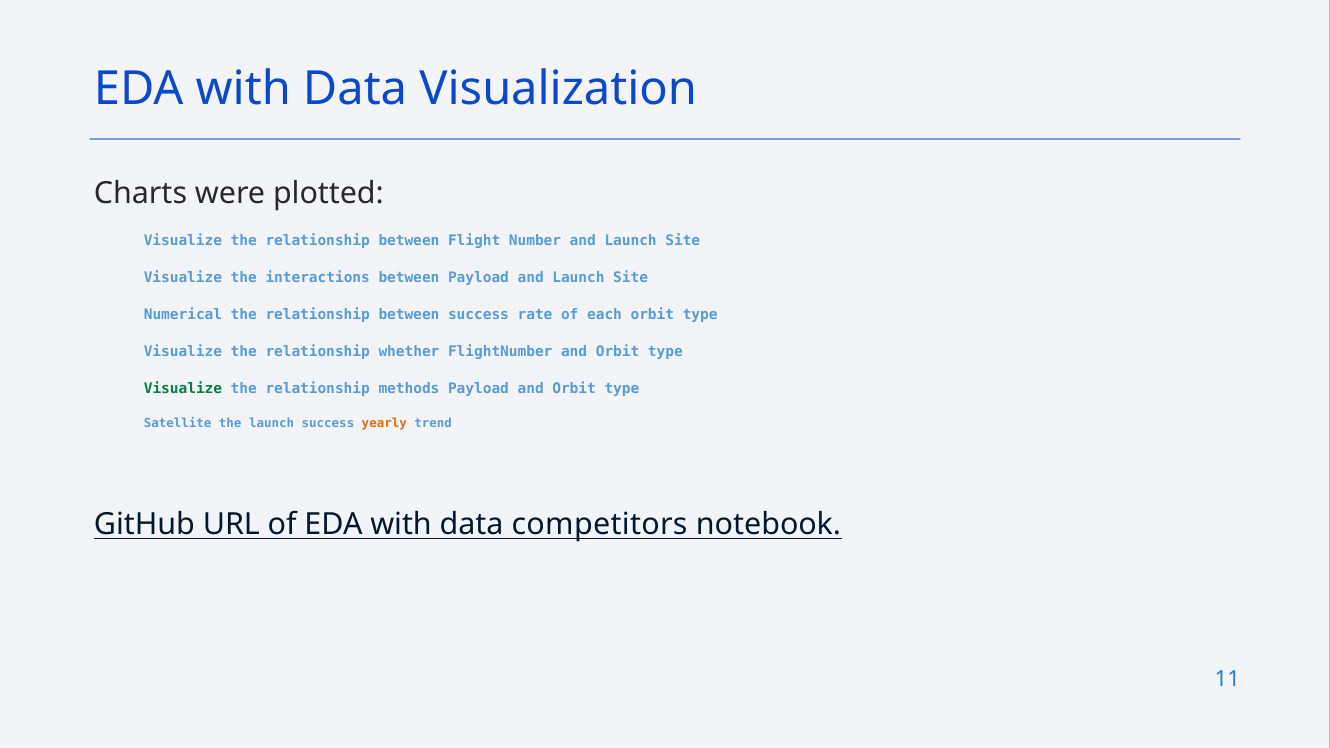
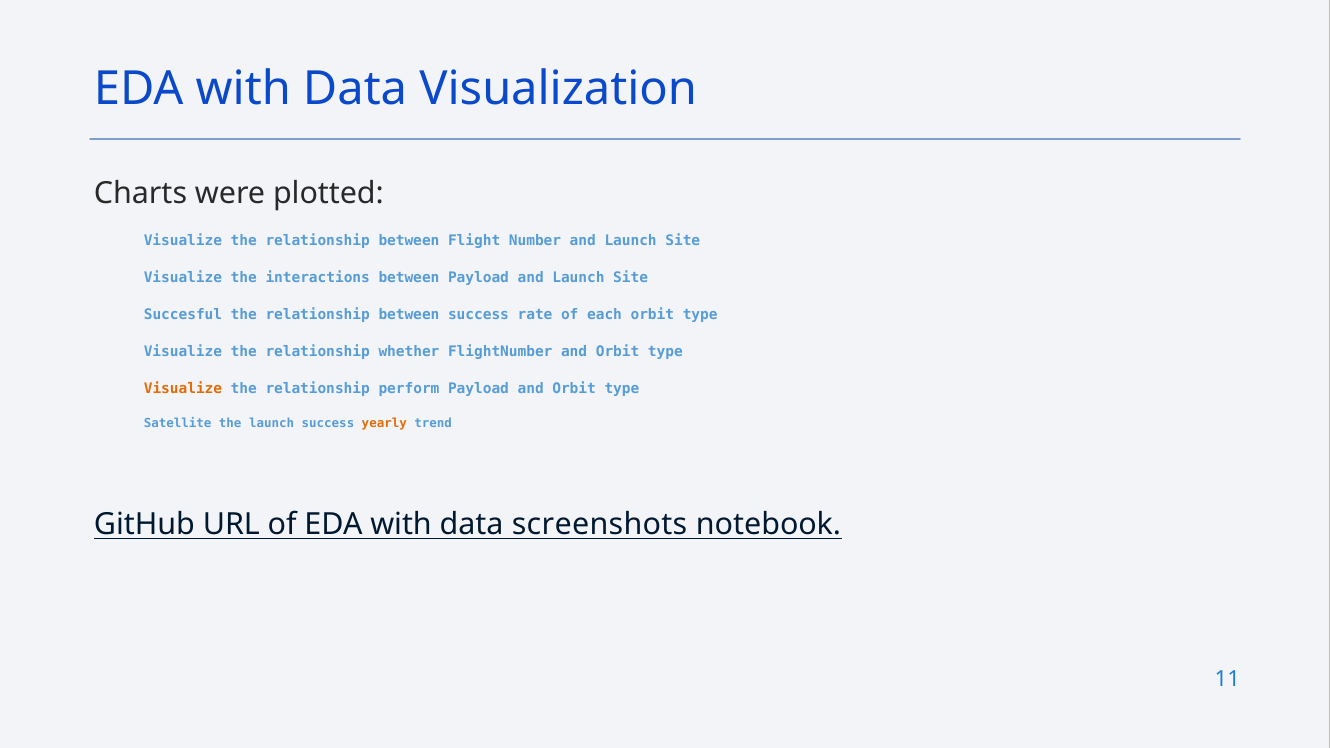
Numerical: Numerical -> Succesful
Visualize at (183, 388) colour: green -> orange
methods: methods -> perform
competitors: competitors -> screenshots
